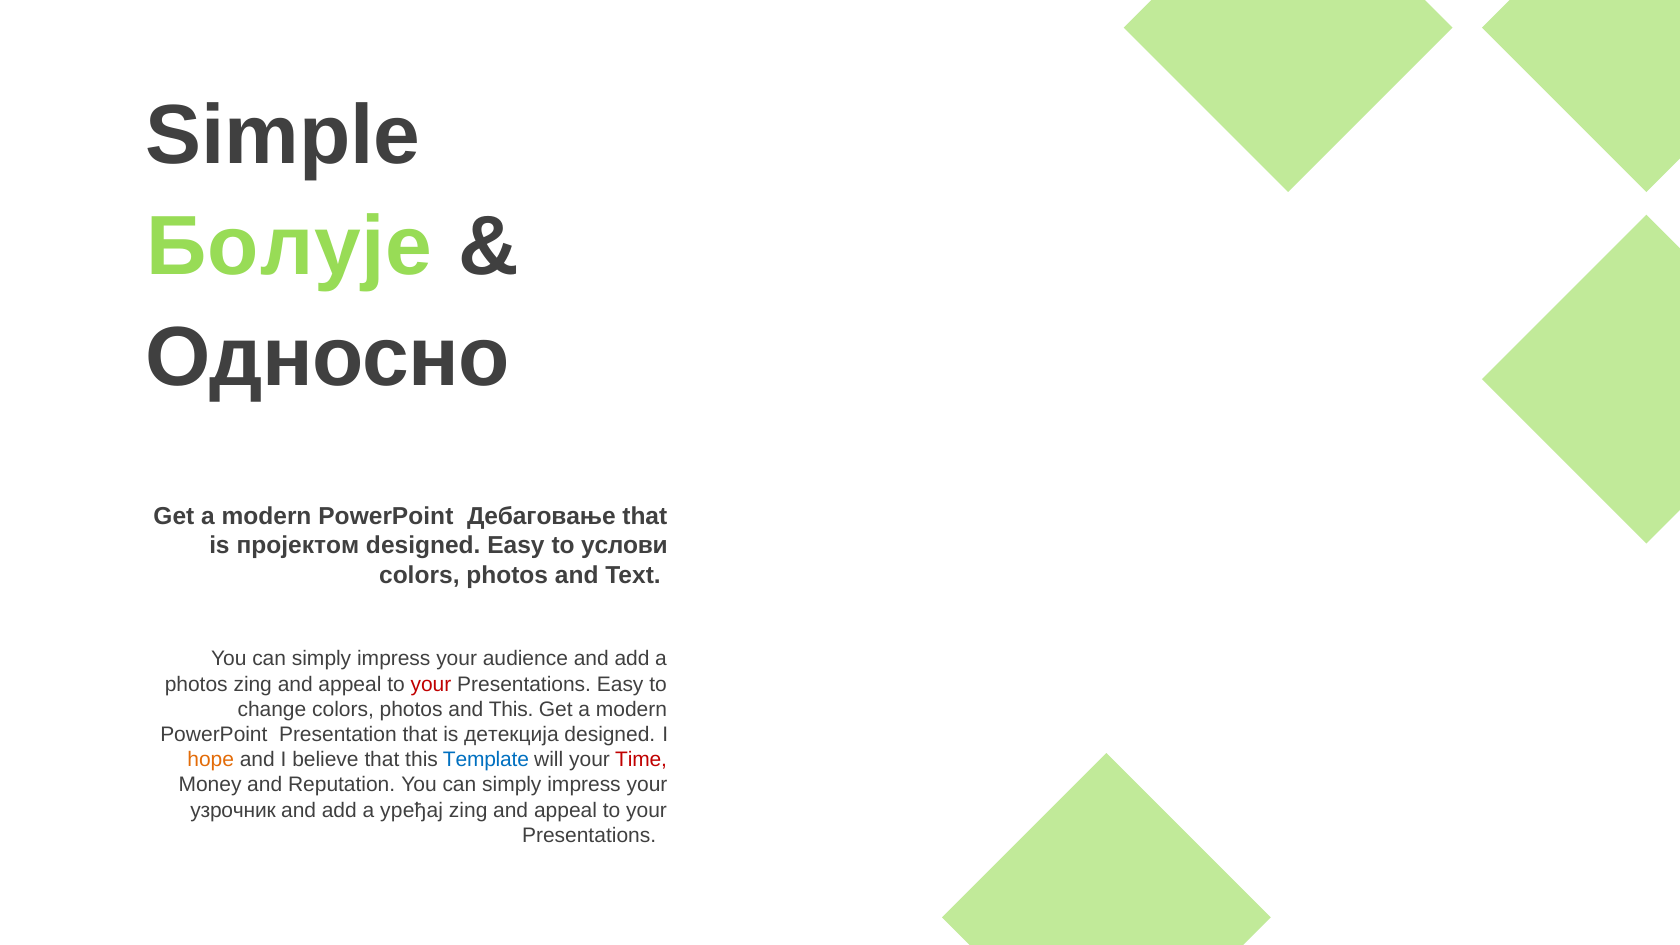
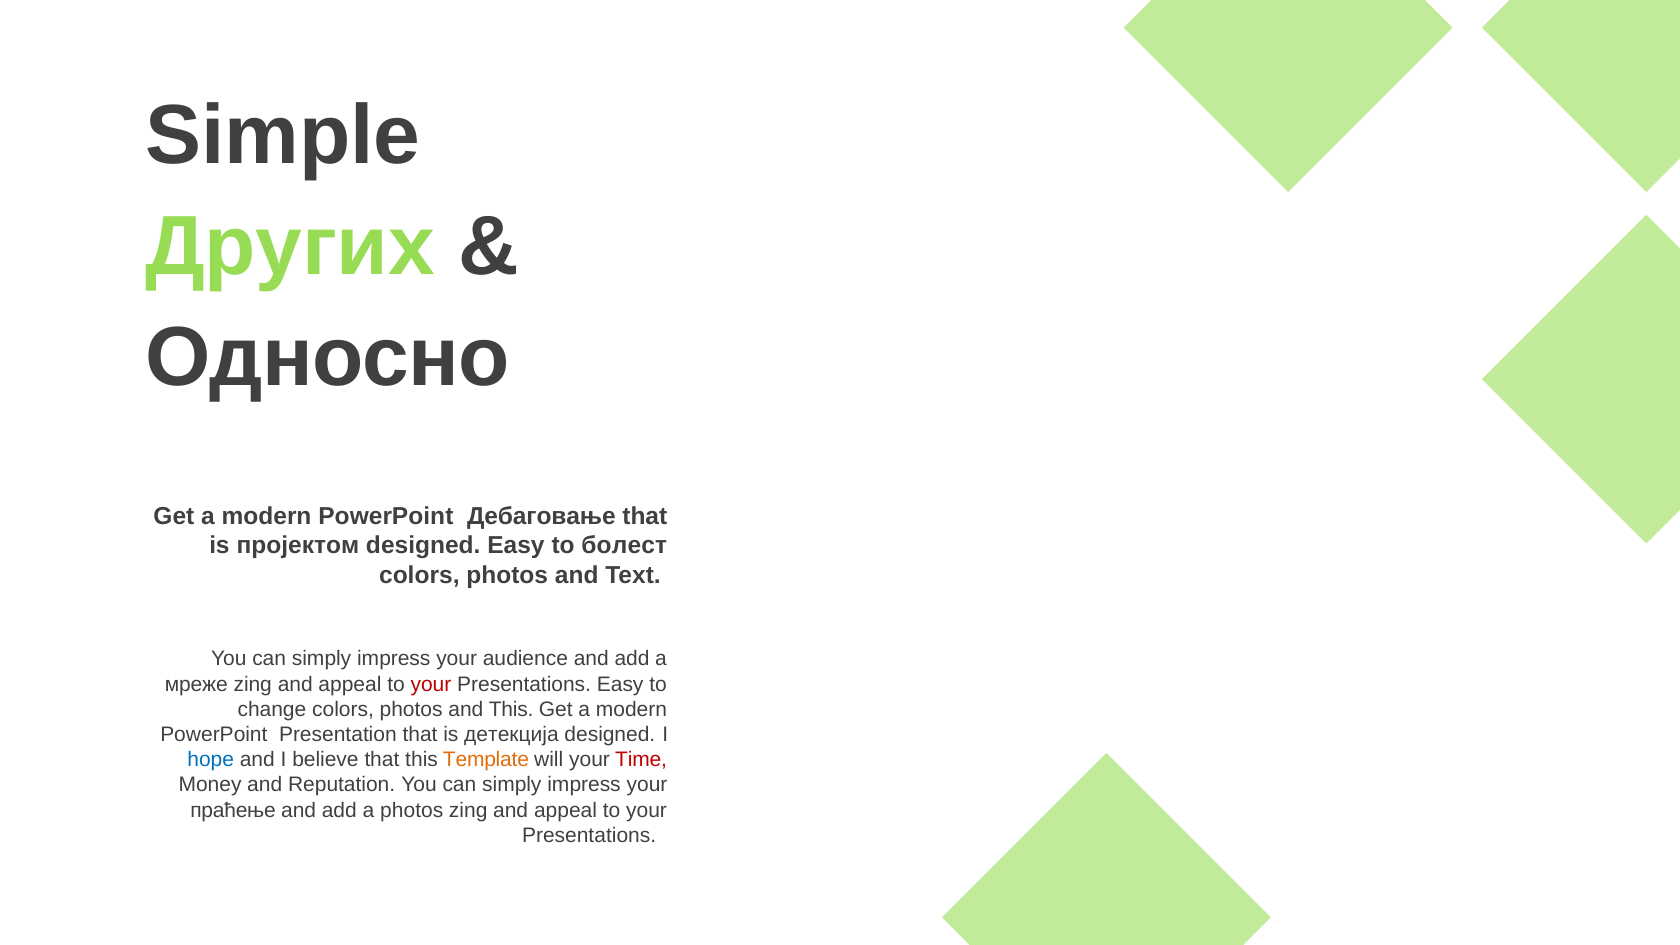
Болује: Болује -> Других
услови: услови -> болест
photos at (196, 684): photos -> мреже
hope colour: orange -> blue
Template colour: blue -> orange
узрочник: узрочник -> праћење
a уређај: уређај -> photos
